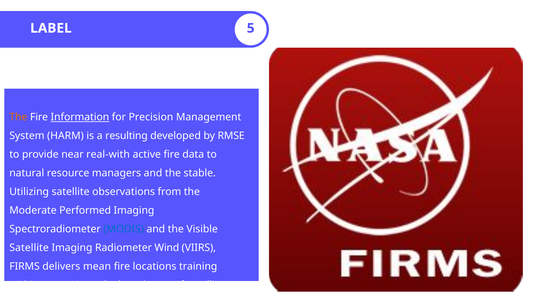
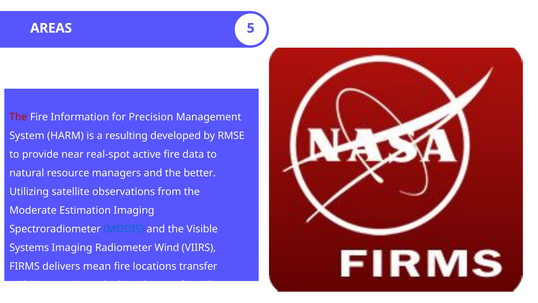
LABEL: LABEL -> AREAS
The at (18, 117) colour: orange -> red
Information underline: present -> none
real-with: real-with -> real-spot
stable: stable -> better
Performed: Performed -> Estimation
Satellite at (29, 247): Satellite -> Systems
training: training -> transfer
